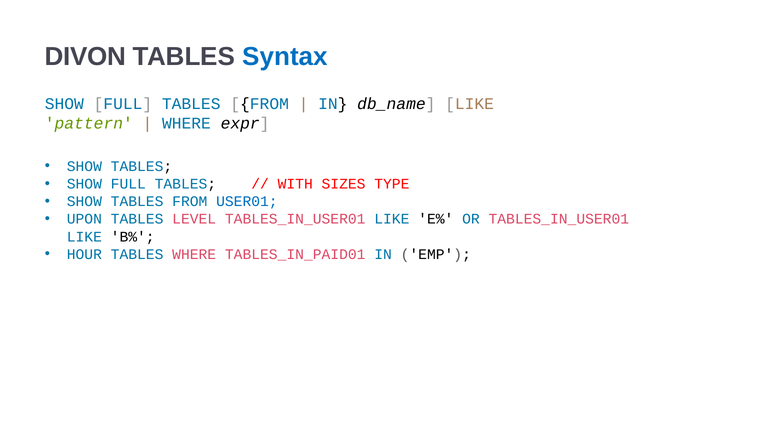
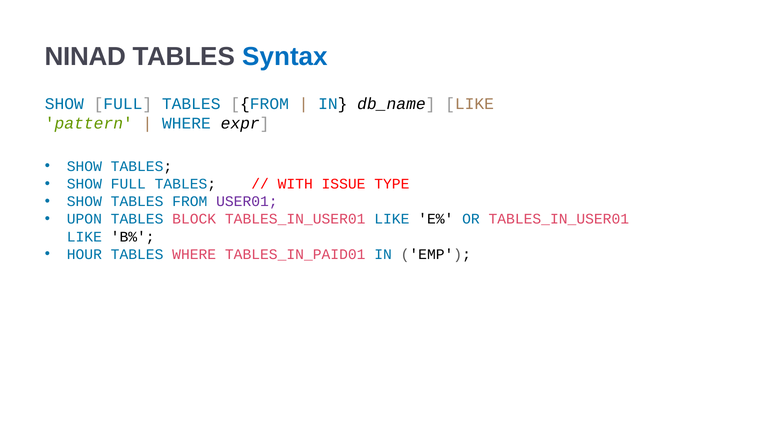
DIVON: DIVON -> NINAD
SIZES: SIZES -> ISSUE
USER01 colour: blue -> purple
LEVEL: LEVEL -> BLOCK
